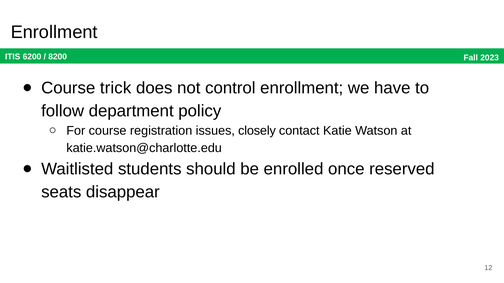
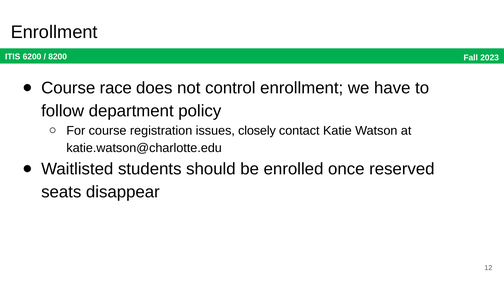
trick: trick -> race
